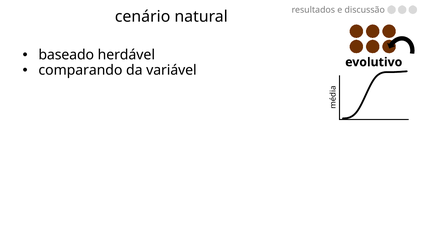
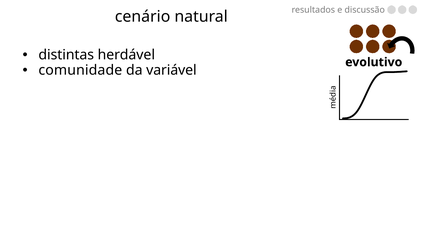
baseado: baseado -> distintas
comparando: comparando -> comunidade
